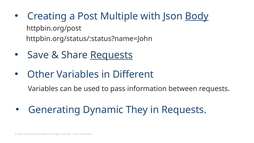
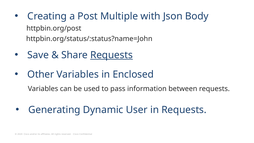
Body underline: present -> none
Different: Different -> Enclosed
They: They -> User
